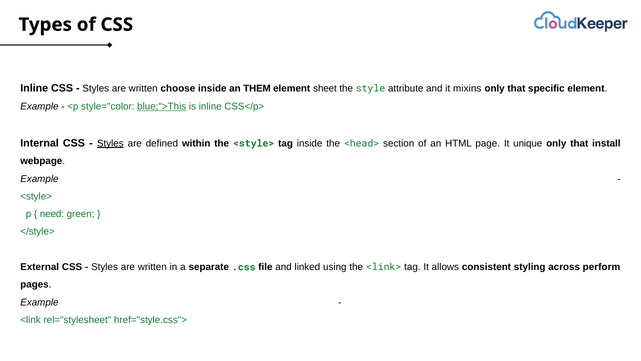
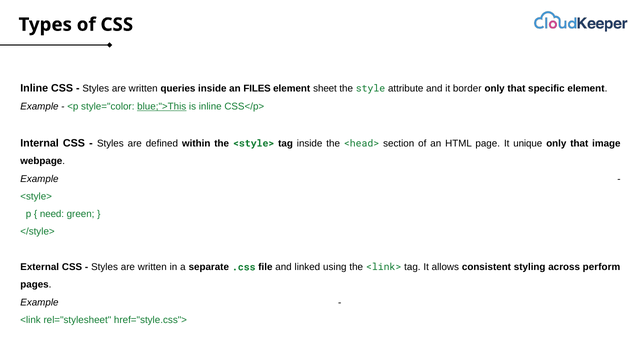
choose: choose -> queries
THEM: THEM -> FILES
mixins: mixins -> border
Styles at (110, 143) underline: present -> none
install: install -> image
